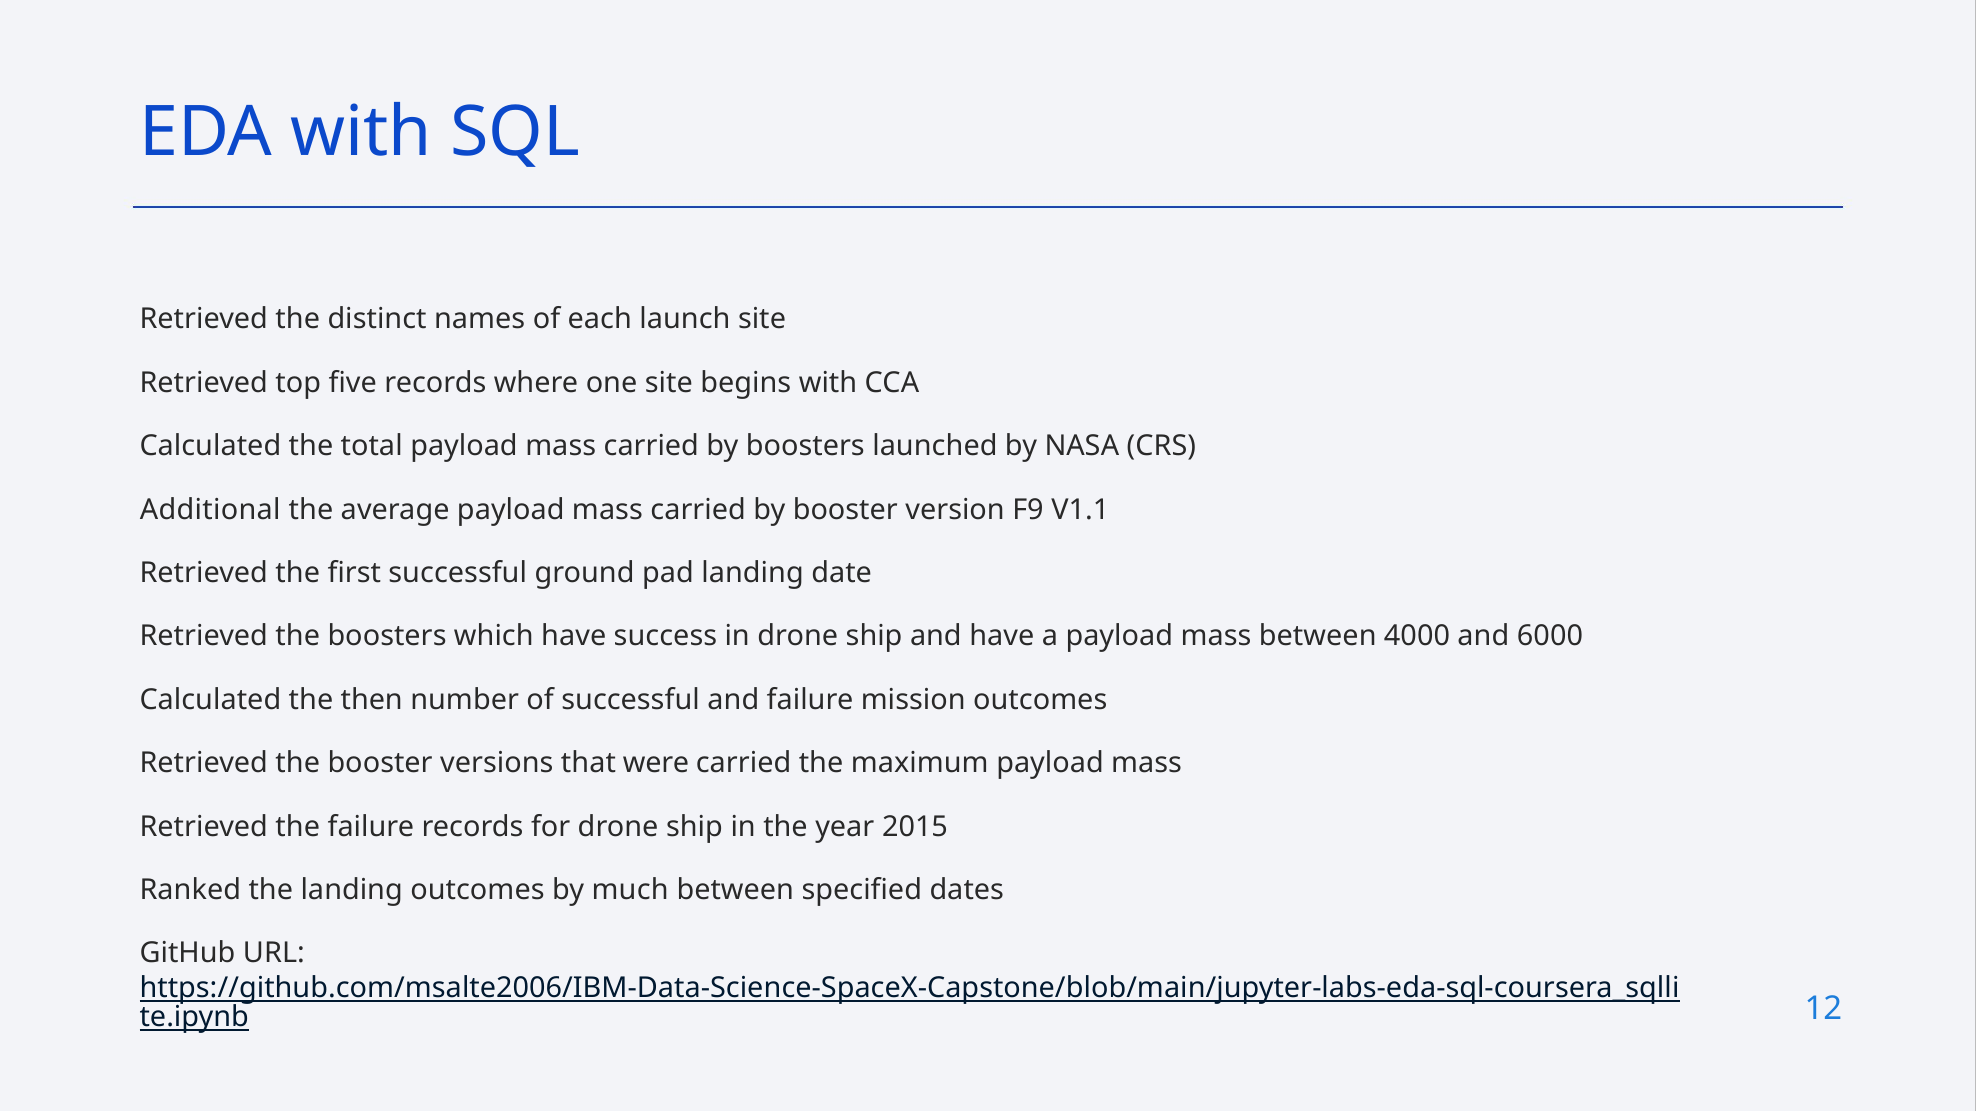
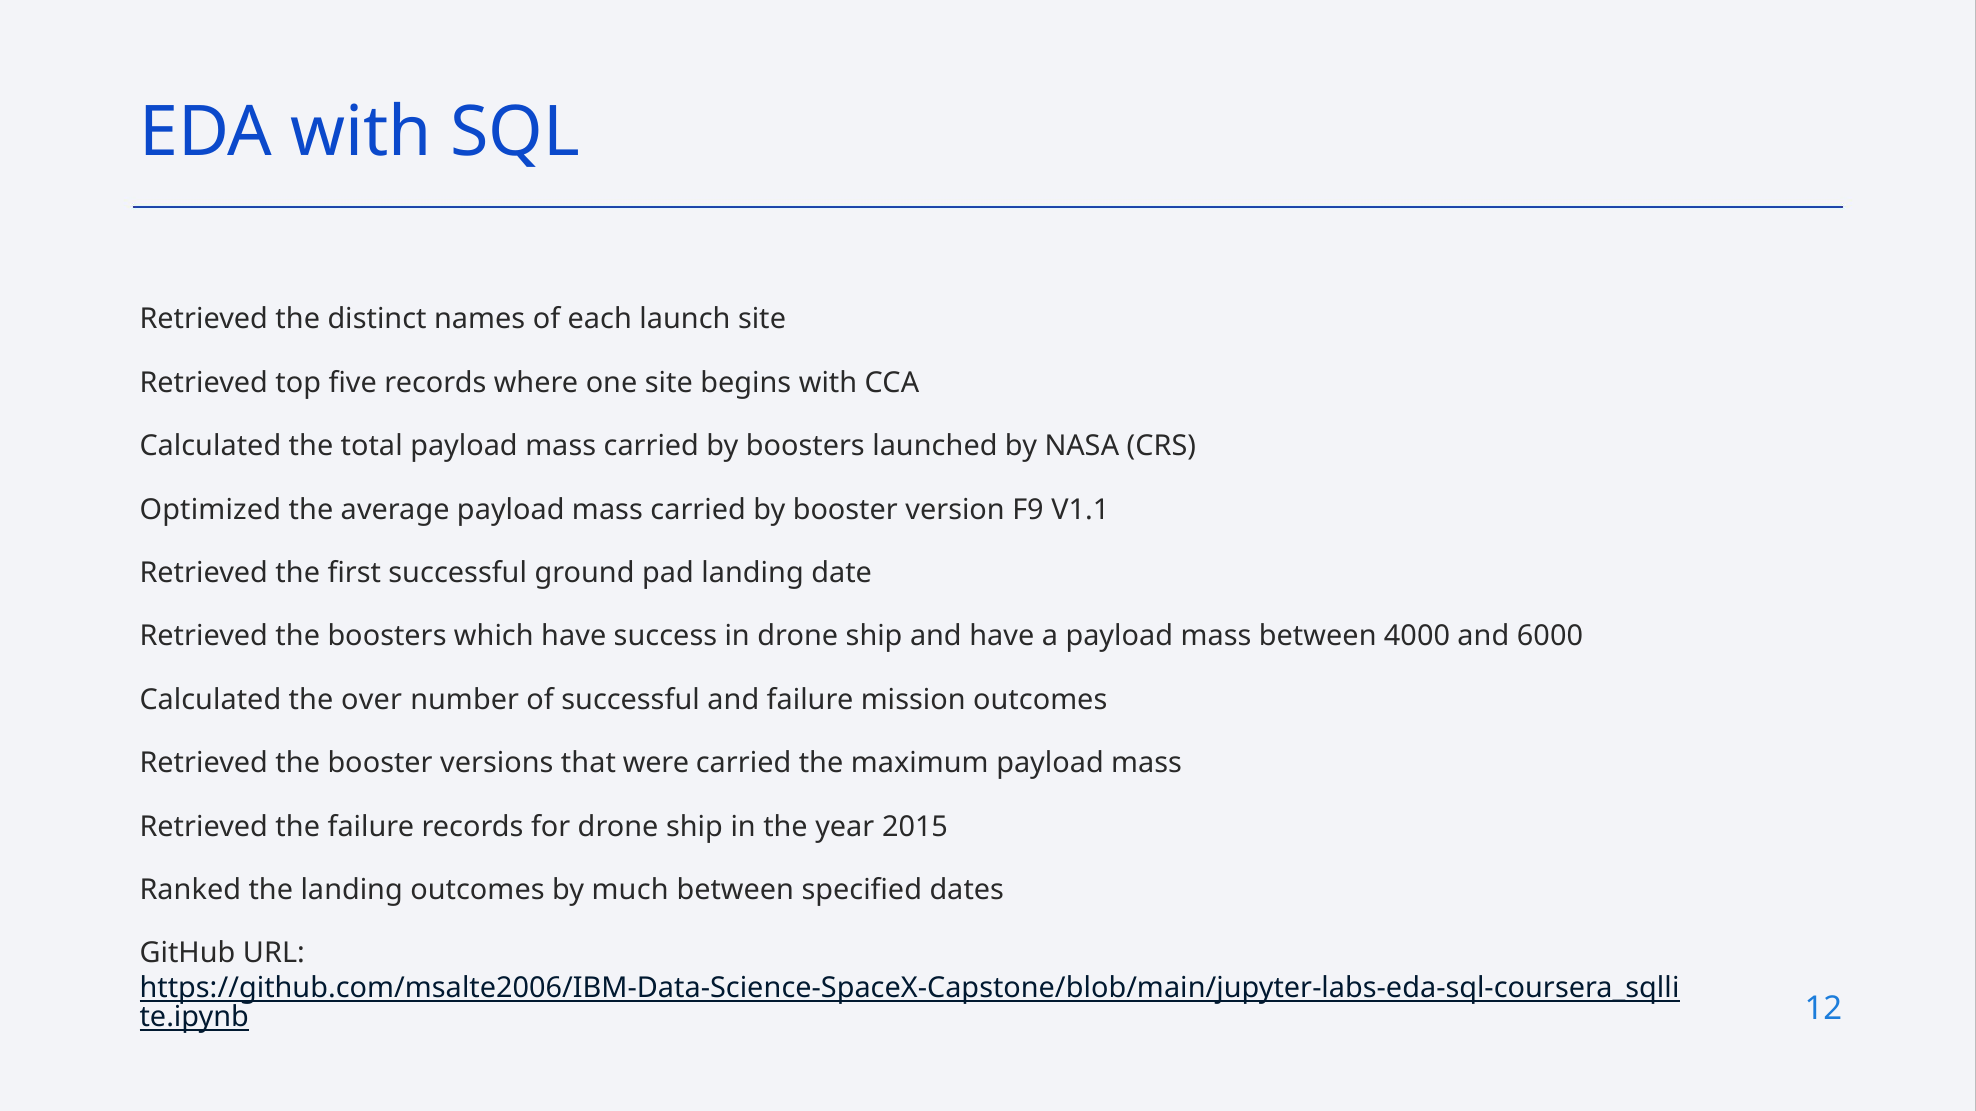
Additional: Additional -> Optimized
then: then -> over
